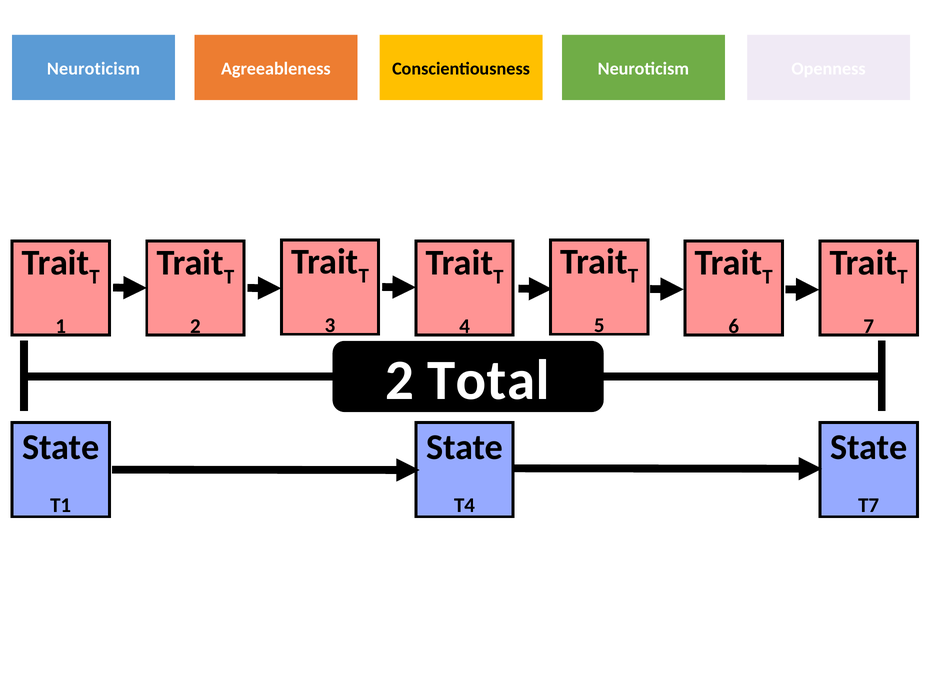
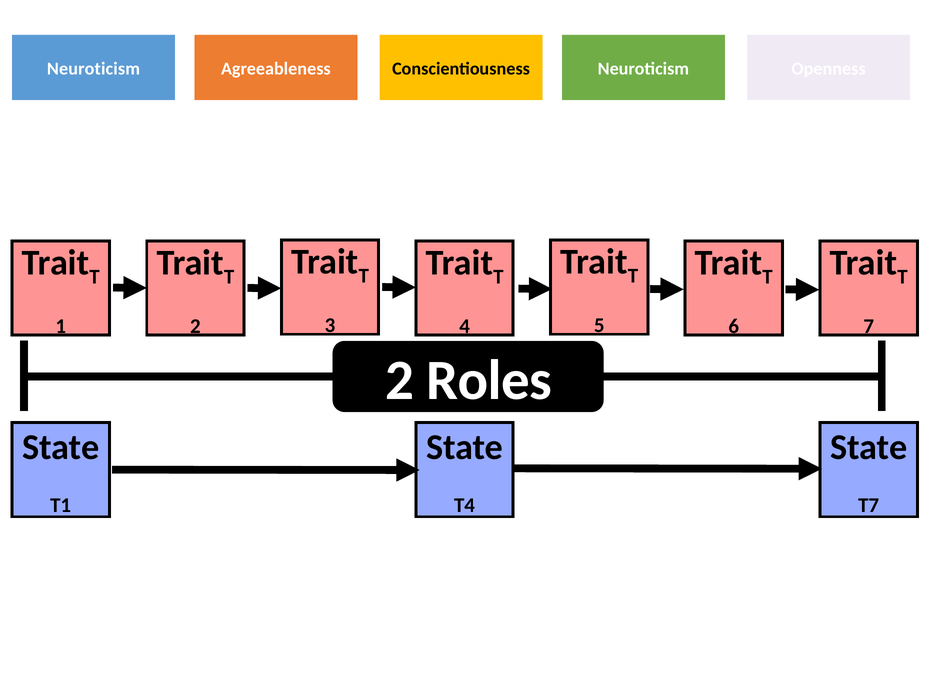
Total: Total -> Roles
